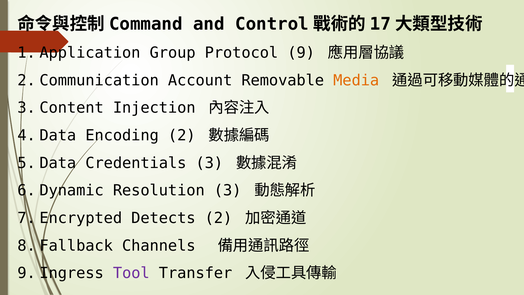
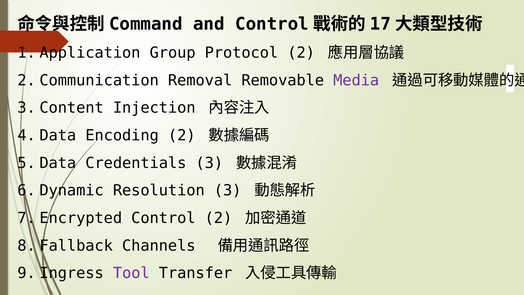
Protocol 9: 9 -> 2
Account: Account -> Removal
Media colour: orange -> purple
Detects at (163, 218): Detects -> Control
